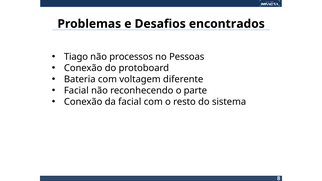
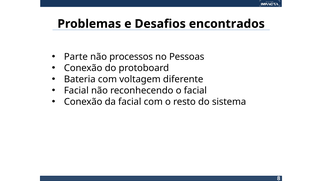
Tiago: Tiago -> Parte
o parte: parte -> facial
